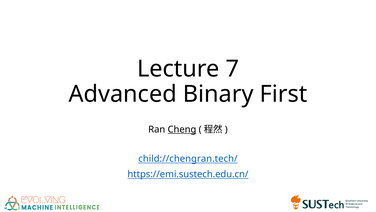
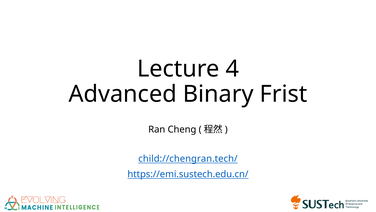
7: 7 -> 4
First: First -> Frist
Cheng underline: present -> none
